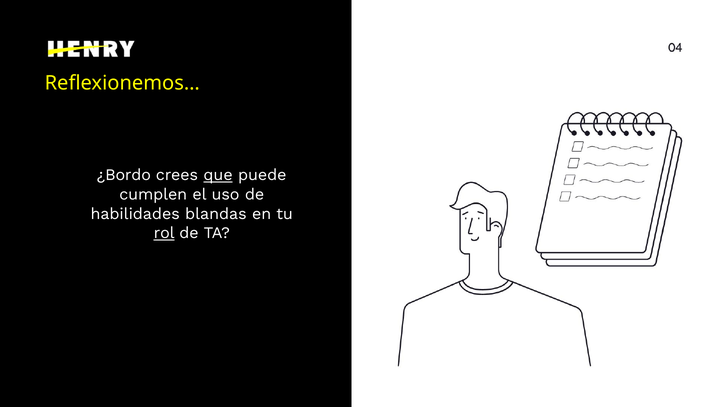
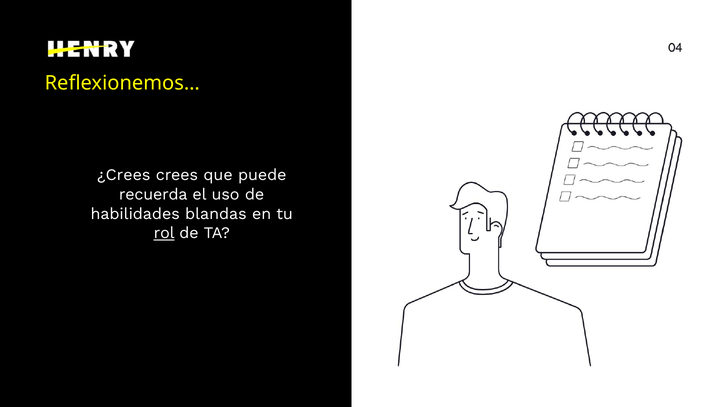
¿Bordo: ¿Bordo -> ¿Crees
que underline: present -> none
cumplen: cumplen -> recuerda
